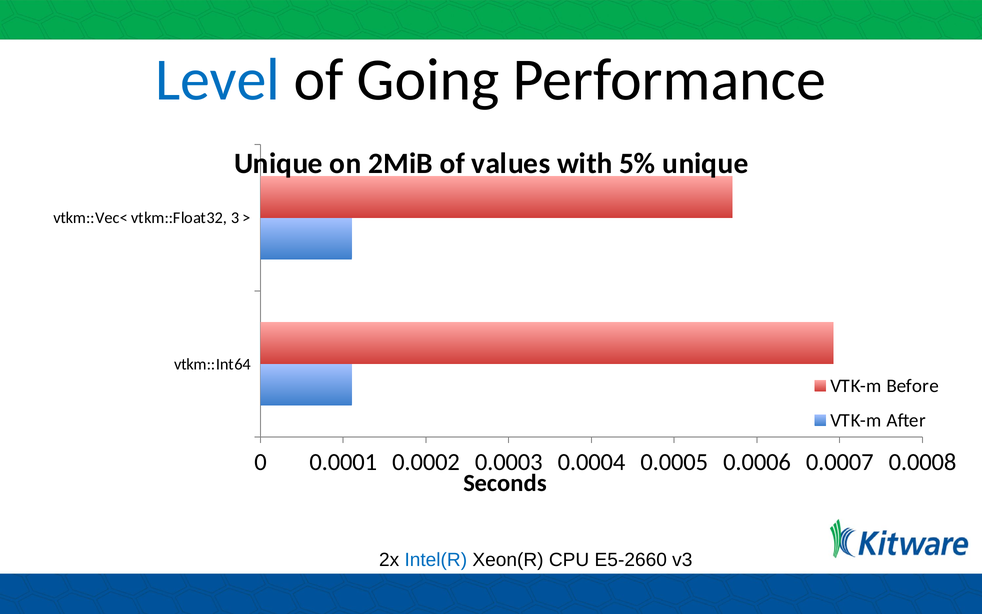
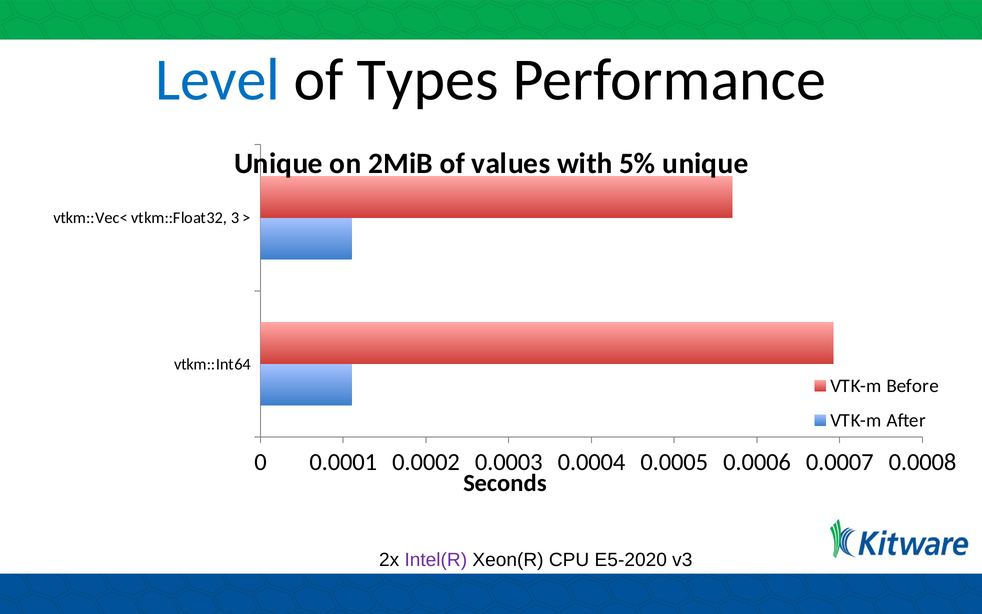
Going: Going -> Types
Intel(R colour: blue -> purple
E5-2660: E5-2660 -> E5-2020
